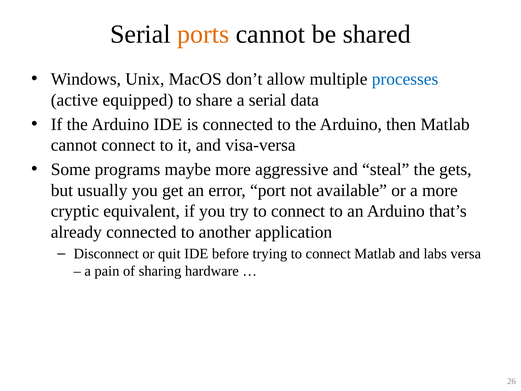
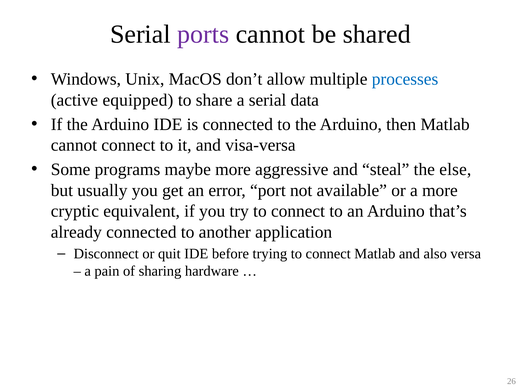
ports colour: orange -> purple
gets: gets -> else
labs: labs -> also
